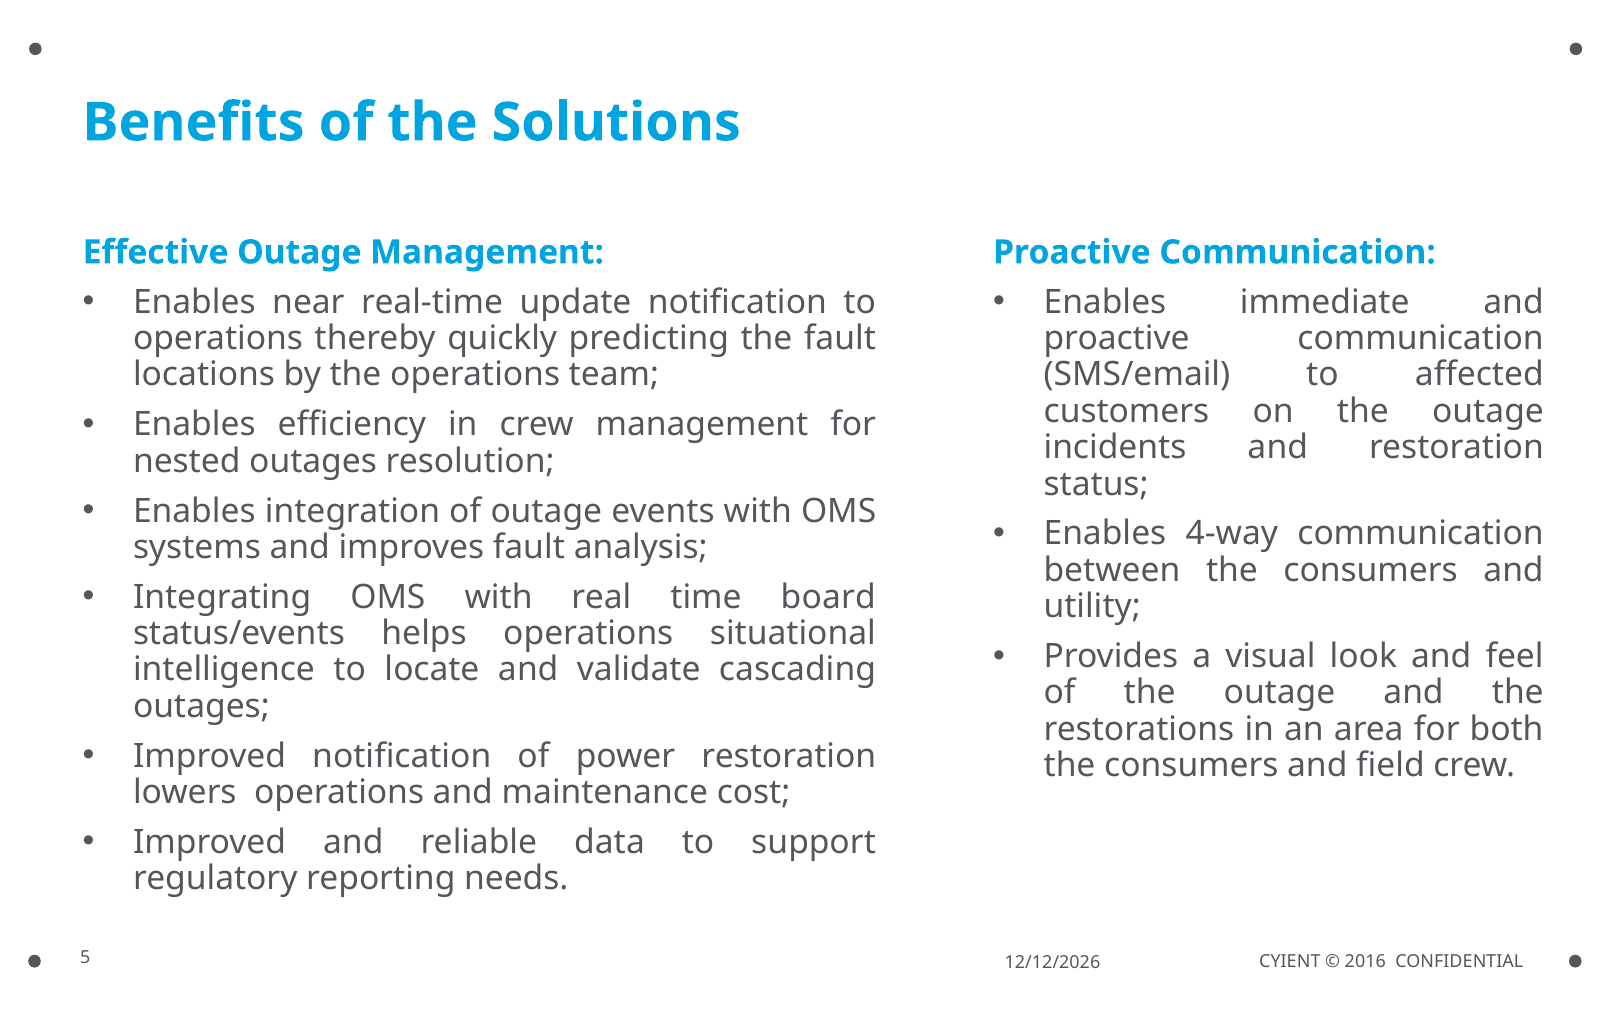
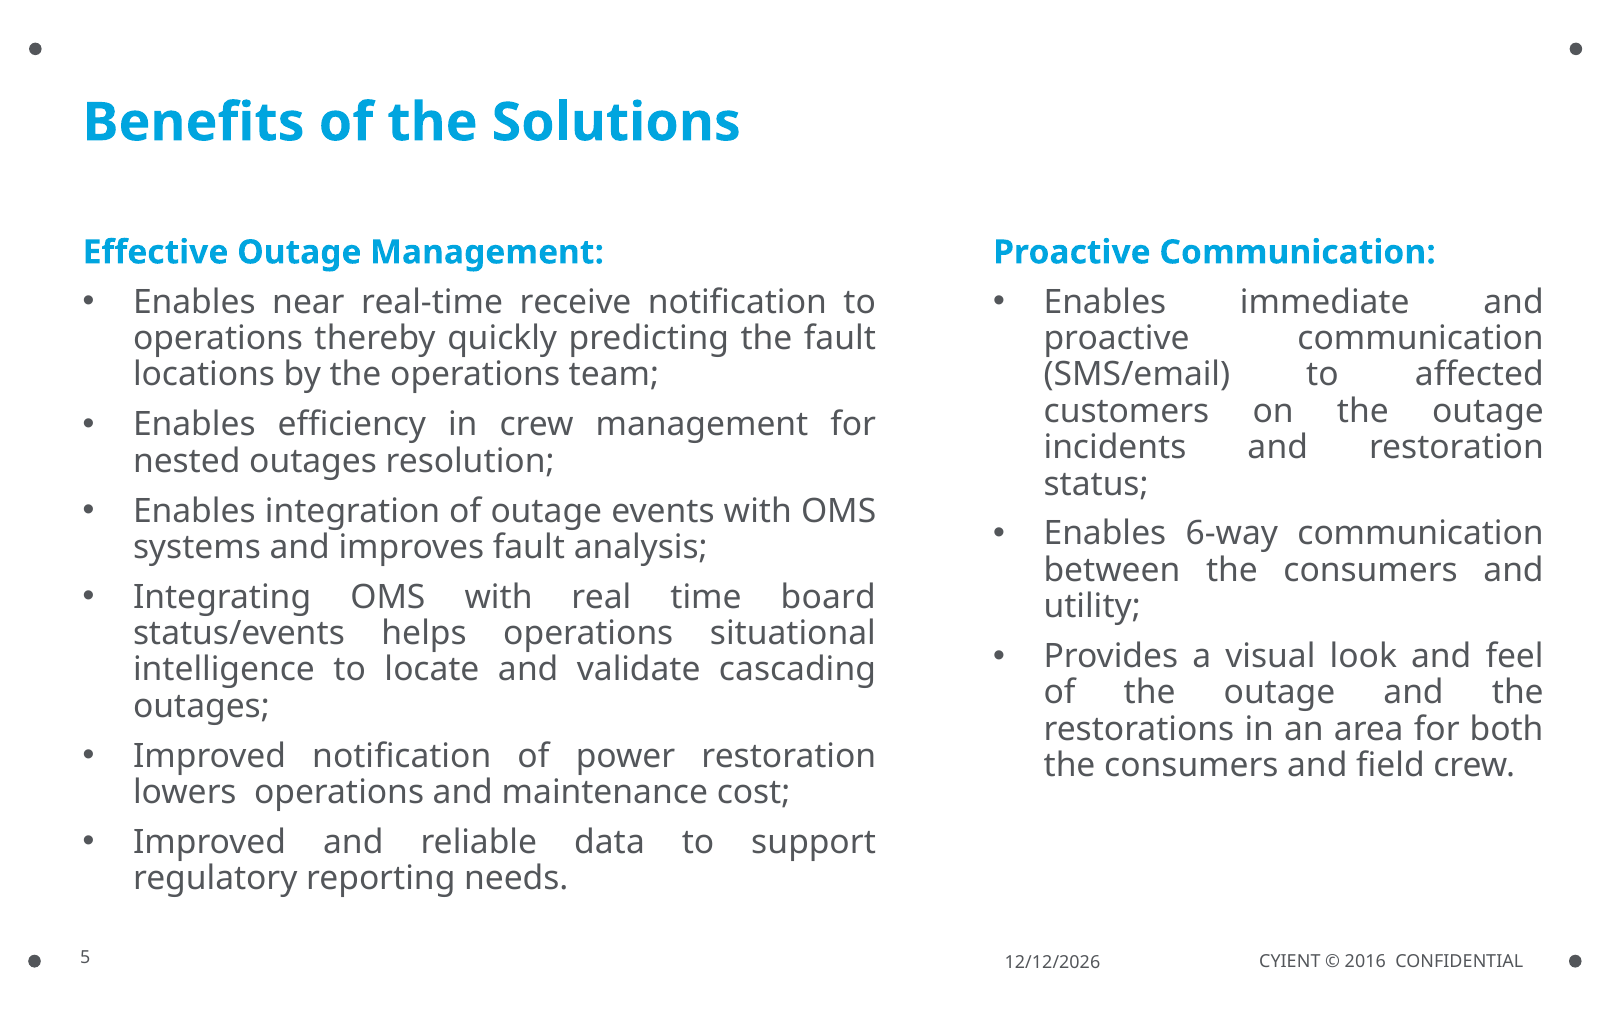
update: update -> receive
4-way: 4-way -> 6-way
